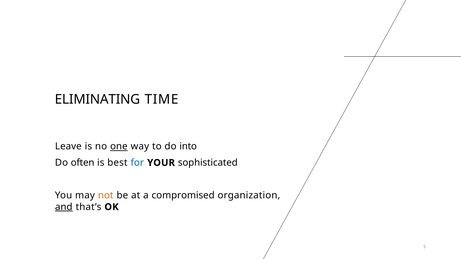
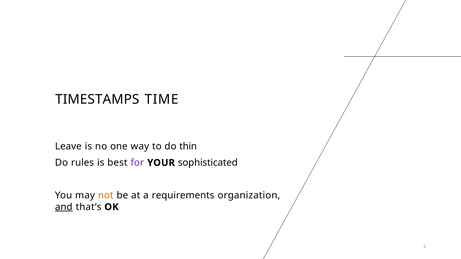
ELIMINATING: ELIMINATING -> TIMESTAMPS
one underline: present -> none
into: into -> thin
often: often -> rules
for colour: blue -> purple
compromised: compromised -> requirements
